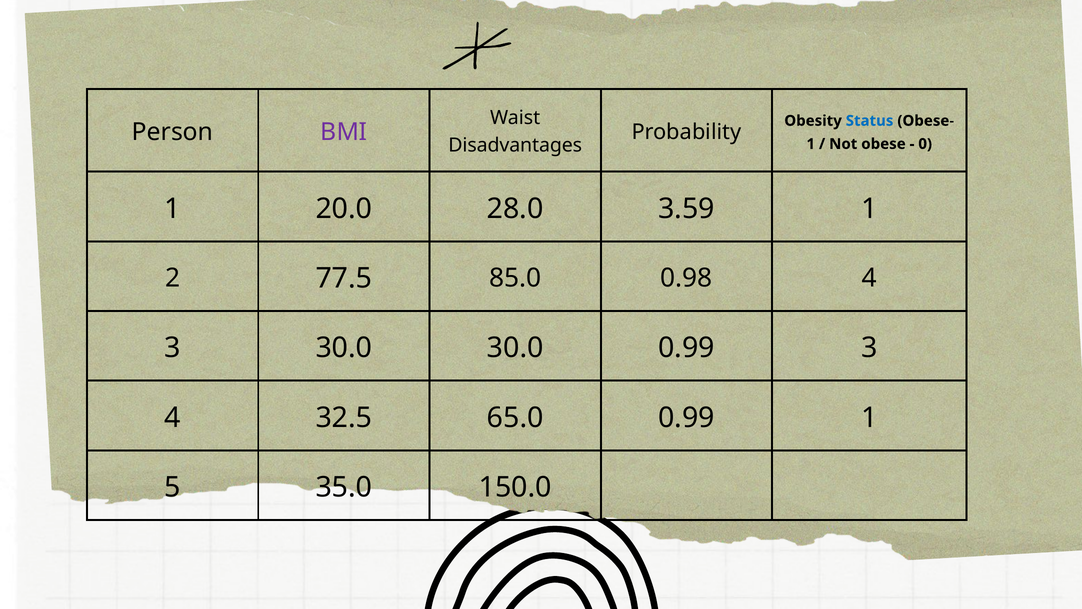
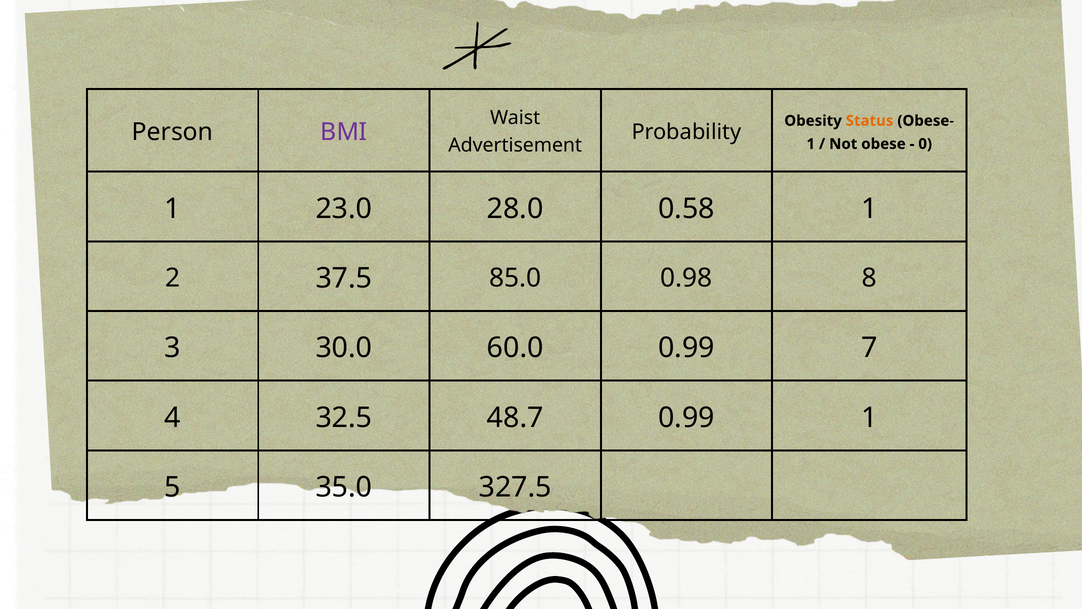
Status colour: blue -> orange
Disadvantages: Disadvantages -> Advertisement
20.0: 20.0 -> 23.0
3.59: 3.59 -> 0.58
77.5: 77.5 -> 37.5
0.98 4: 4 -> 8
30.0 30.0: 30.0 -> 60.0
0.99 3: 3 -> 7
65.0: 65.0 -> 48.7
150.0: 150.0 -> 327.5
